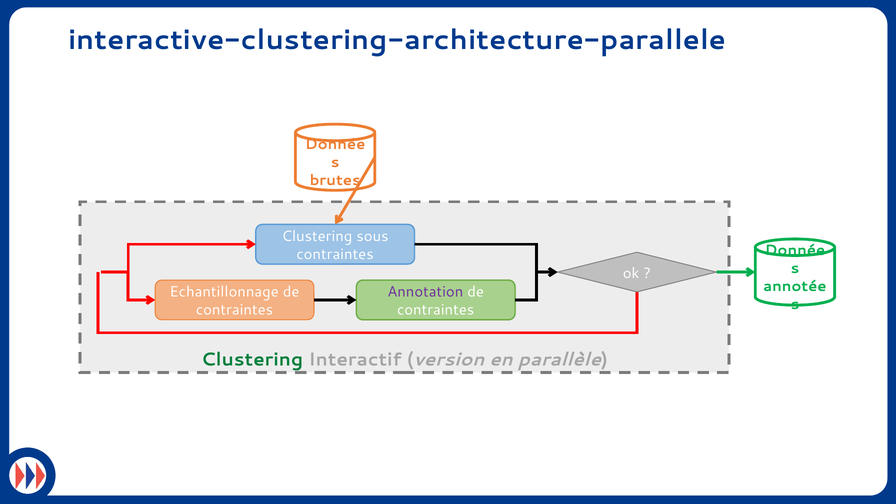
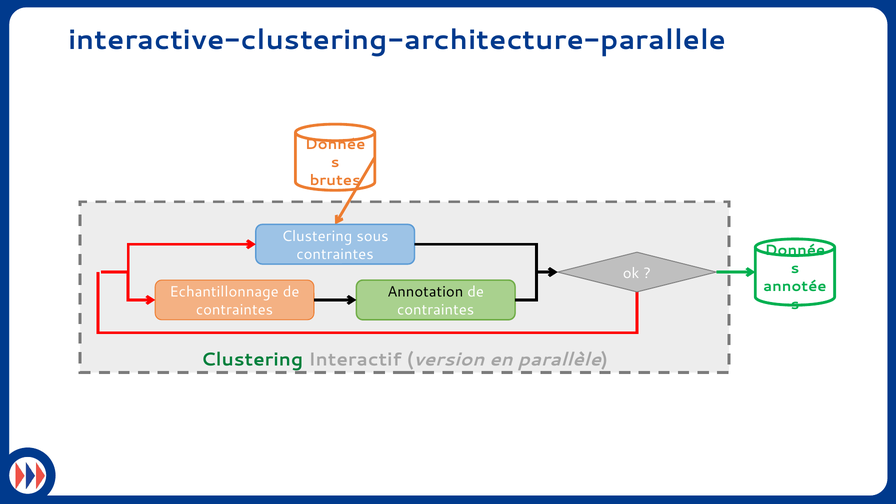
Annotation colour: purple -> black
